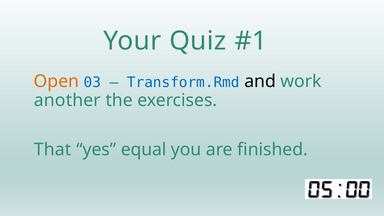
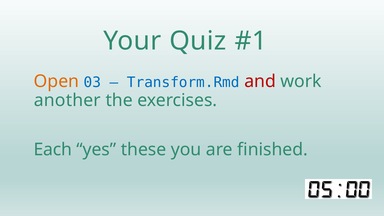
and colour: black -> red
That: That -> Each
equal: equal -> these
